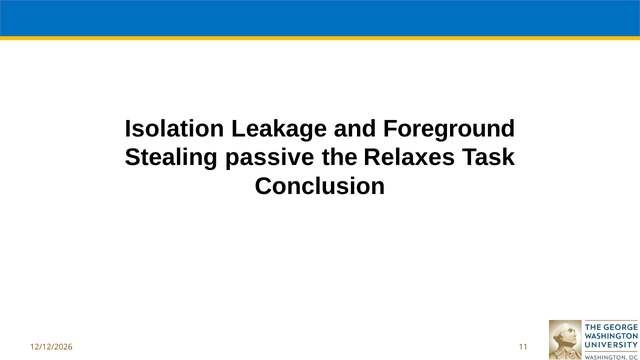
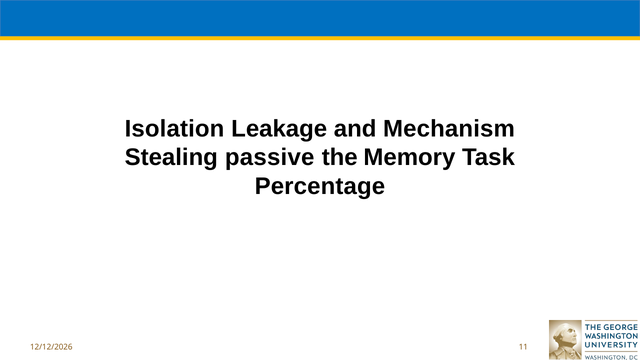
Foreground: Foreground -> Mechanism
Relaxes: Relaxes -> Memory
Conclusion: Conclusion -> Percentage
